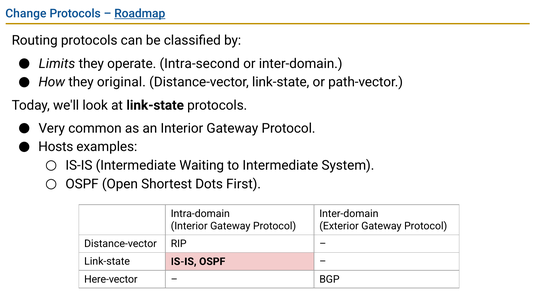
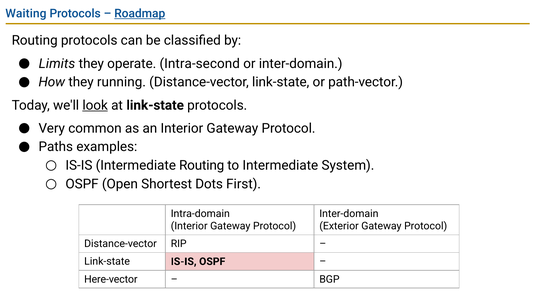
Change: Change -> Waiting
original: original -> running
look underline: none -> present
Hosts: Hosts -> Paths
Intermediate Waiting: Waiting -> Routing
